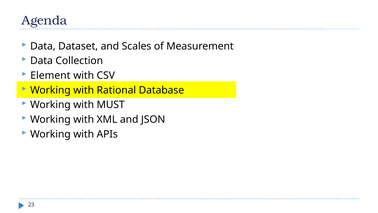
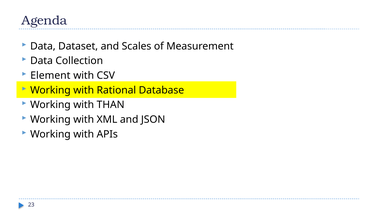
MUST: MUST -> THAN
